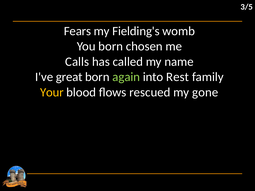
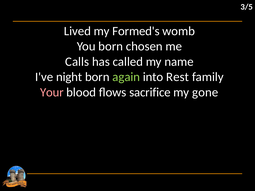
Fears: Fears -> Lived
Fielding's: Fielding's -> Formed's
great: great -> night
Your colour: yellow -> pink
rescued: rescued -> sacrifice
